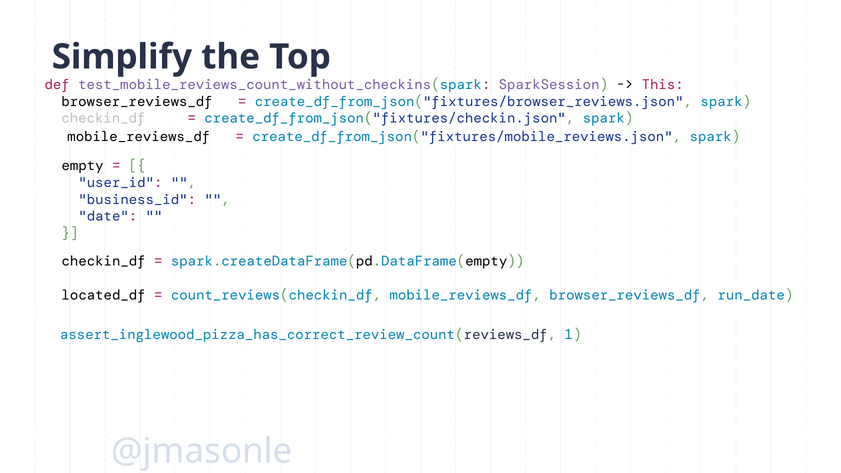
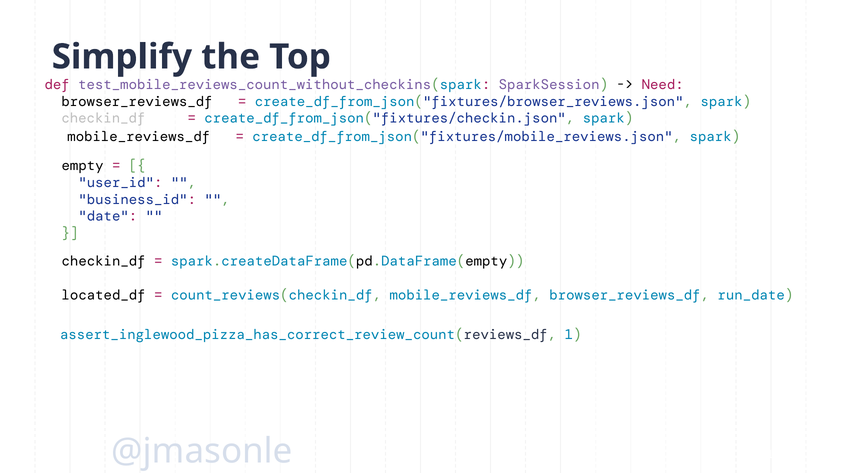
This: This -> Need
